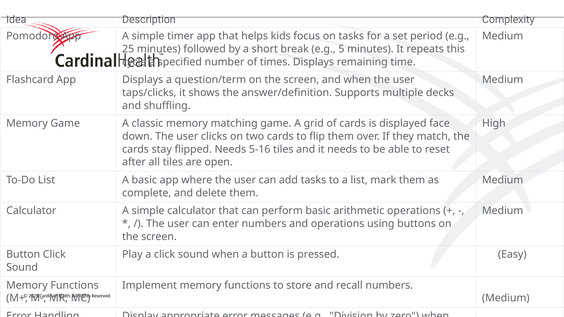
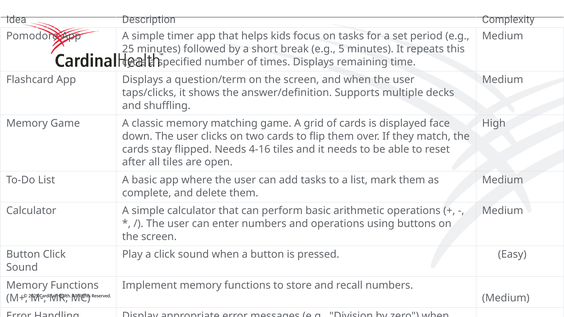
5-16: 5-16 -> 4-16
